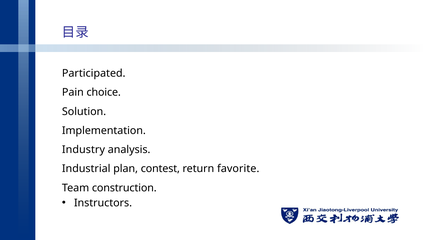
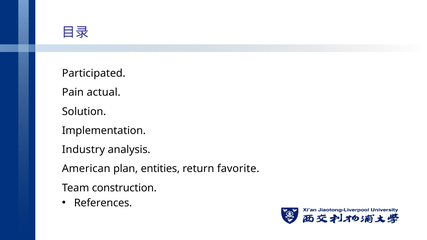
choice: choice -> actual
Industrial: Industrial -> American
contest: contest -> entities
Instructors: Instructors -> References
